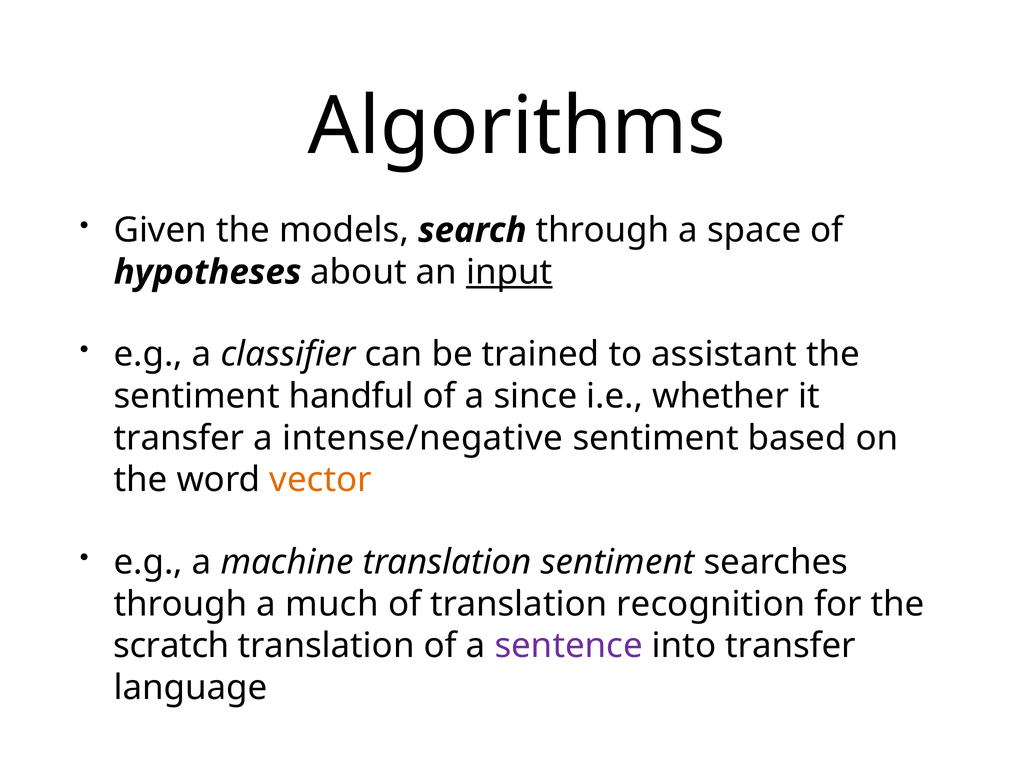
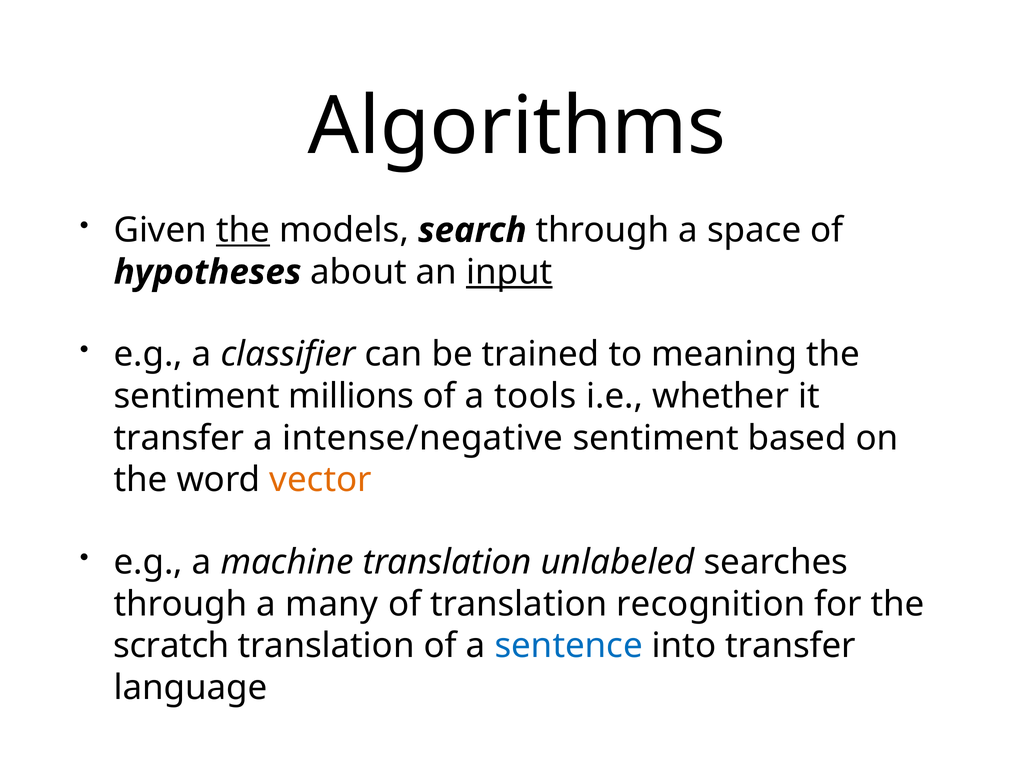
the at (243, 231) underline: none -> present
assistant: assistant -> meaning
handful: handful -> millions
since: since -> tools
translation sentiment: sentiment -> unlabeled
much: much -> many
sentence colour: purple -> blue
